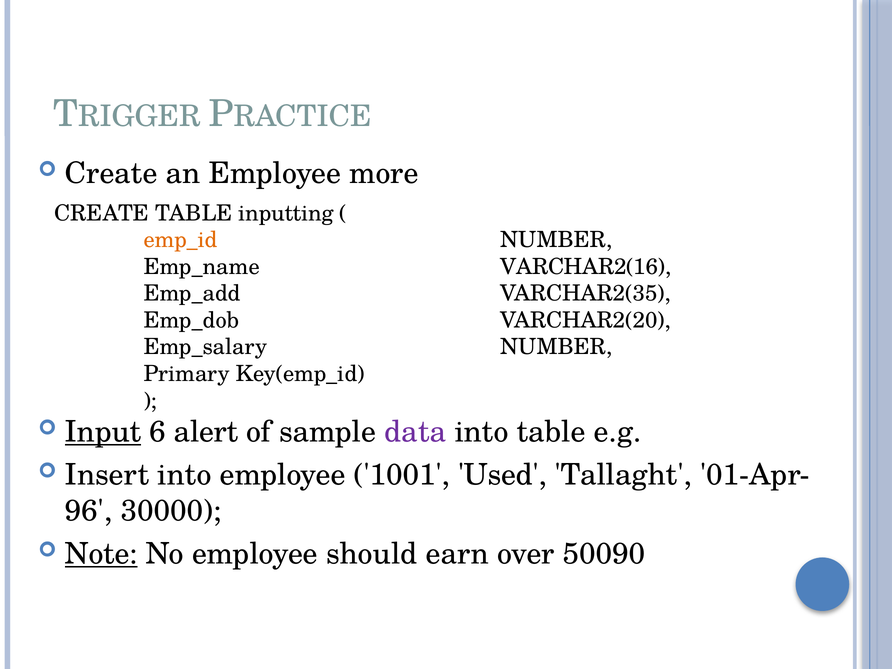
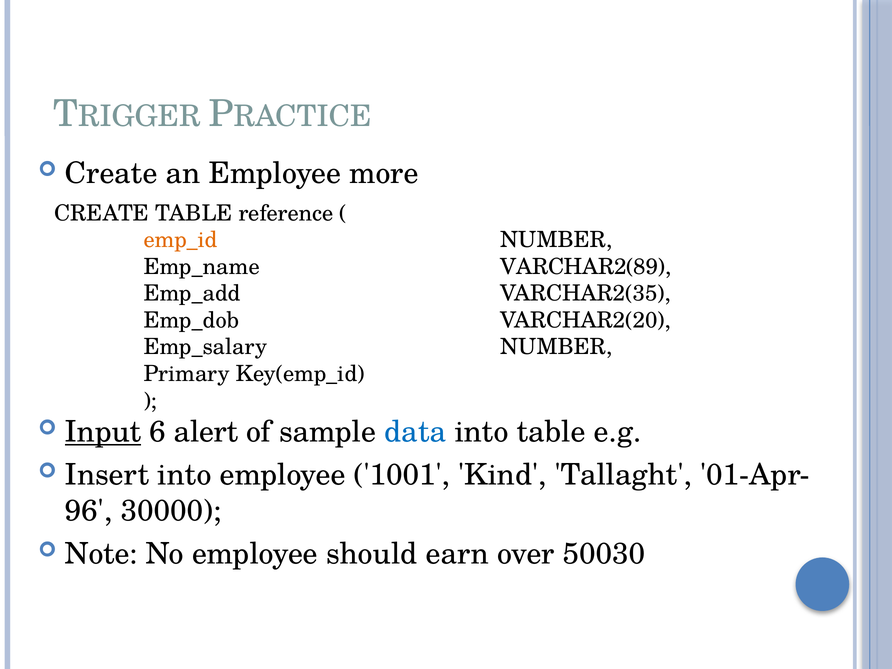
inputting: inputting -> reference
VARCHAR2(16: VARCHAR2(16 -> VARCHAR2(89
data colour: purple -> blue
Used: Used -> Kind
Note underline: present -> none
50090: 50090 -> 50030
